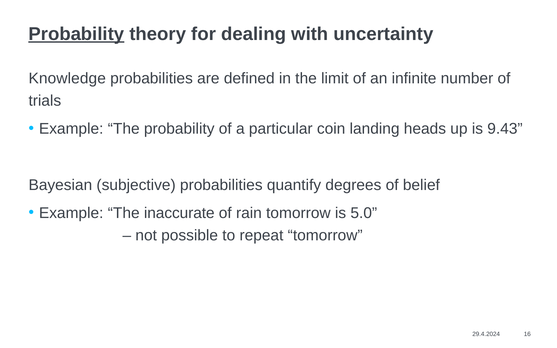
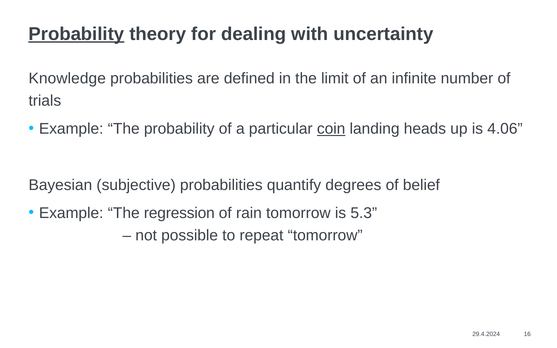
coin underline: none -> present
9.43: 9.43 -> 4.06
inaccurate: inaccurate -> regression
5.0: 5.0 -> 5.3
